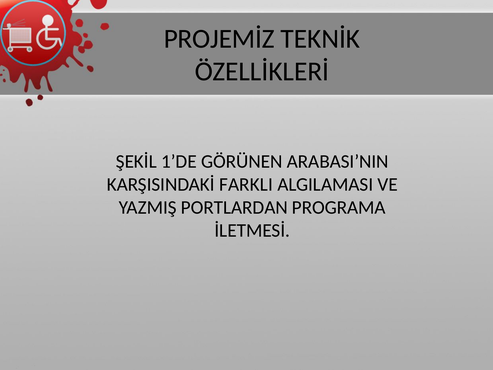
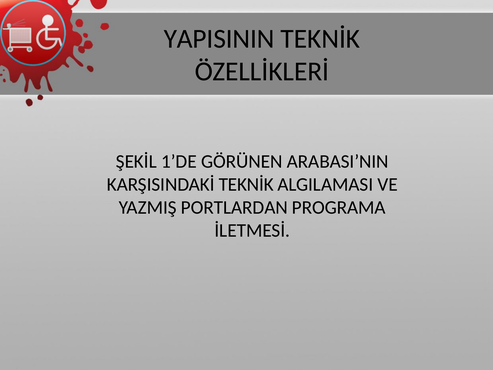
PROJEMİZ: PROJEMİZ -> YAPISININ
KARŞISINDAKİ FARKLI: FARKLI -> TEKNİK
